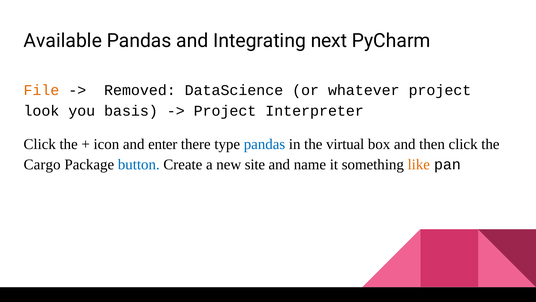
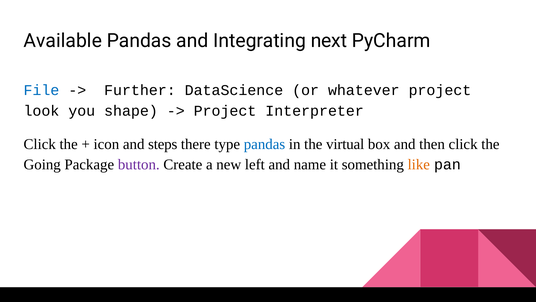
File colour: orange -> blue
Removed: Removed -> Further
basis: basis -> shape
enter: enter -> steps
Cargo: Cargo -> Going
button colour: blue -> purple
site: site -> left
